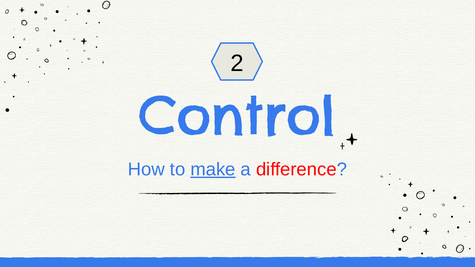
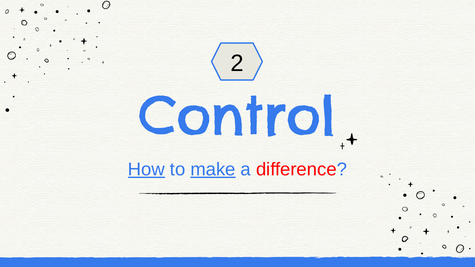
How underline: none -> present
